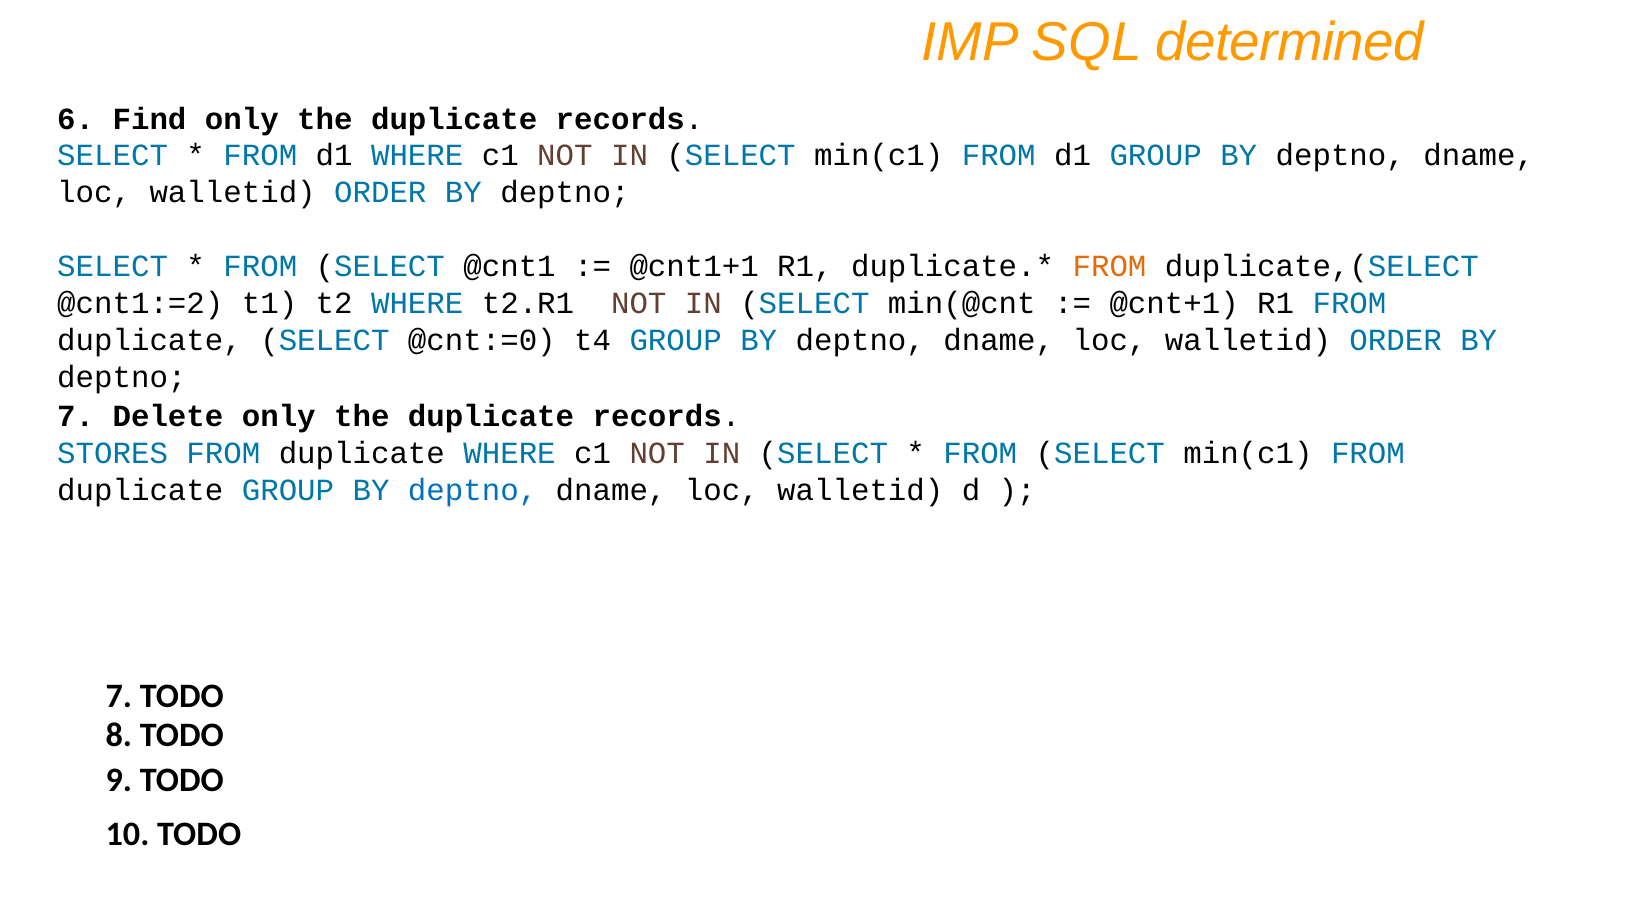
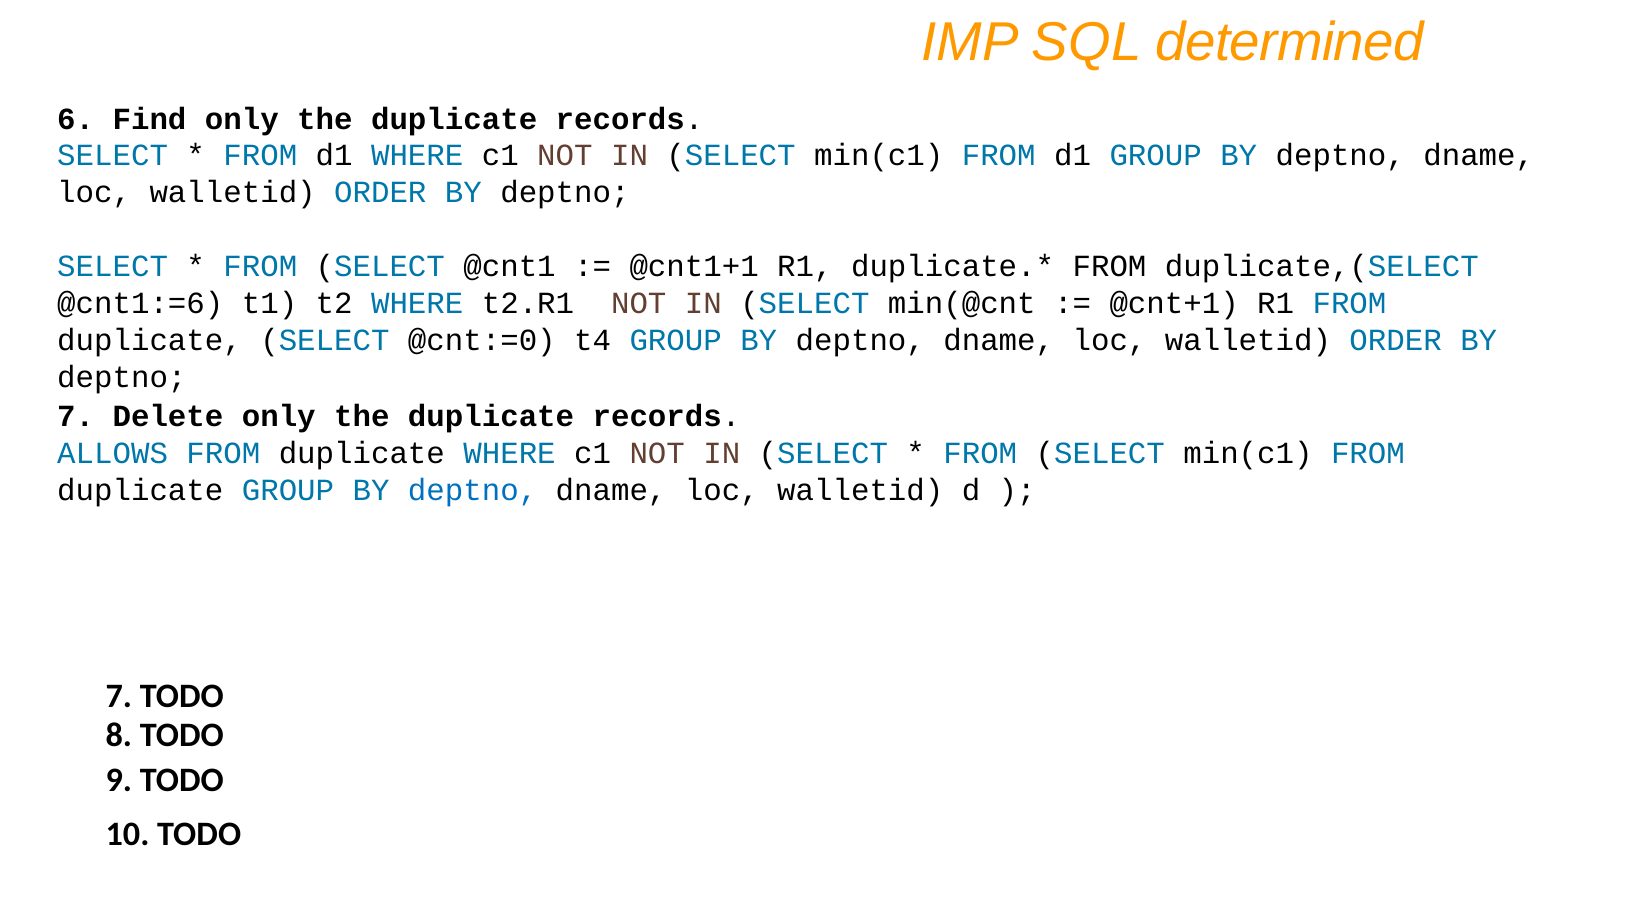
FROM at (1110, 267) colour: orange -> black
@cnt1:=2: @cnt1:=2 -> @cnt1:=6
STORES: STORES -> ALLOWS
